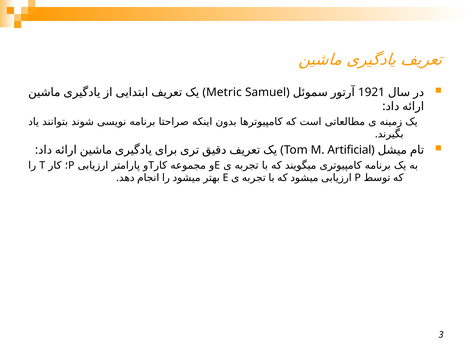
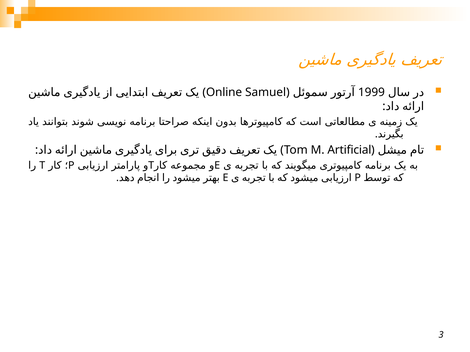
Metric: Metric -> Online
1921: 1921 -> 1999
